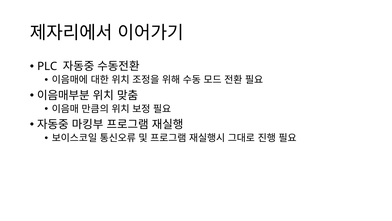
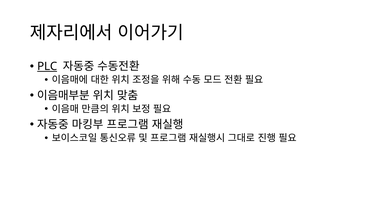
PLC underline: none -> present
